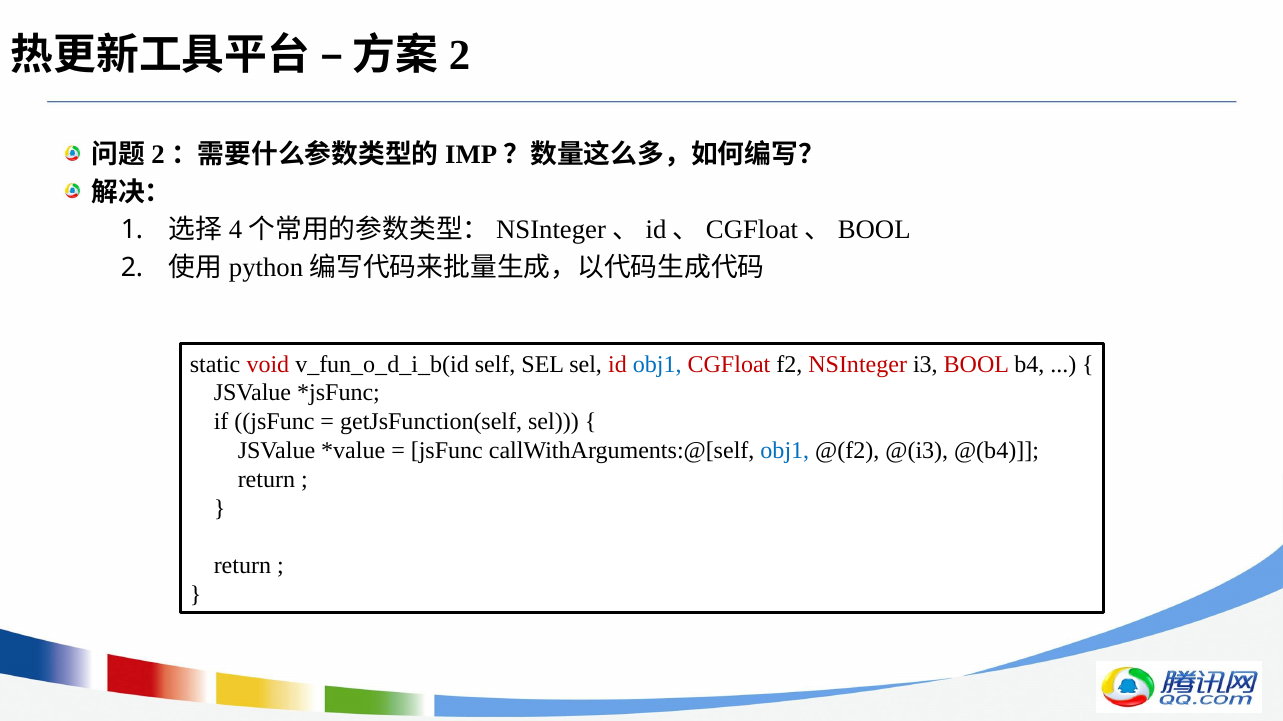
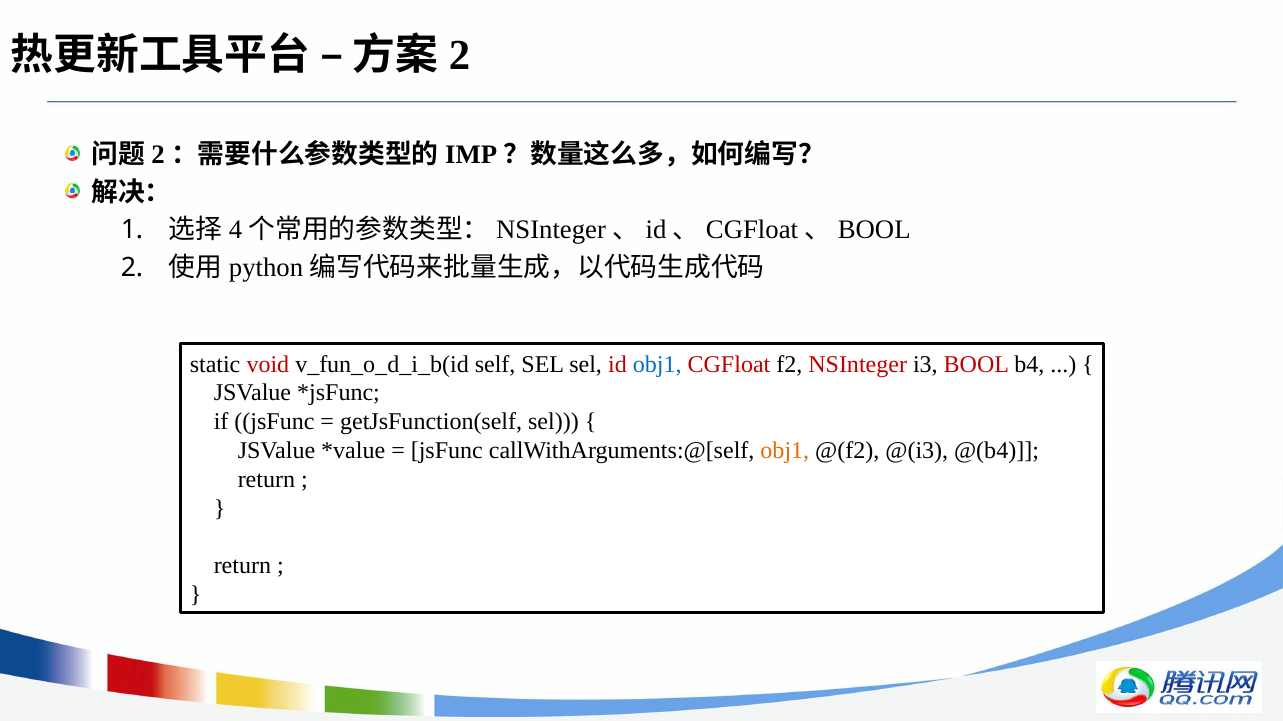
obj1 at (785, 451) colour: blue -> orange
